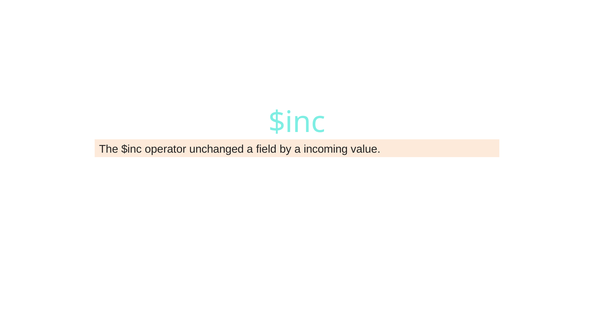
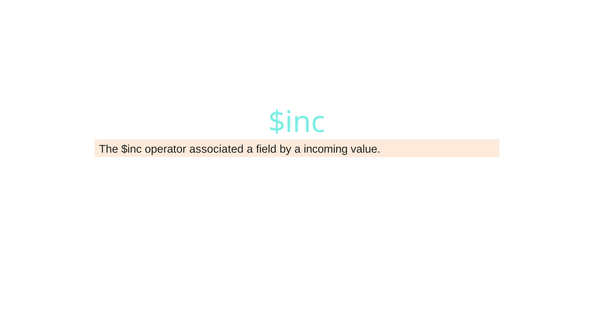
unchanged: unchanged -> associated
